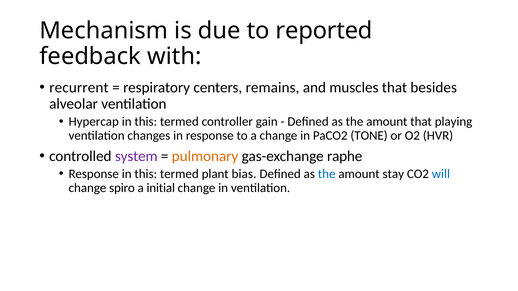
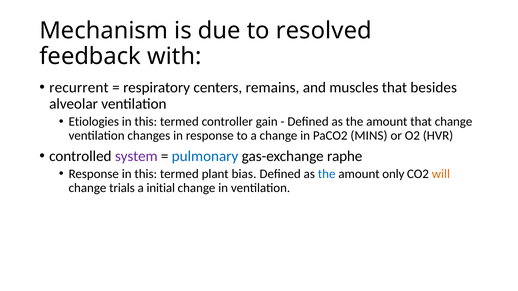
reported: reported -> resolved
Hypercap: Hypercap -> Etiologies
that playing: playing -> change
TONE: TONE -> MINS
pulmonary colour: orange -> blue
stay: stay -> only
will colour: blue -> orange
spiro: spiro -> trials
